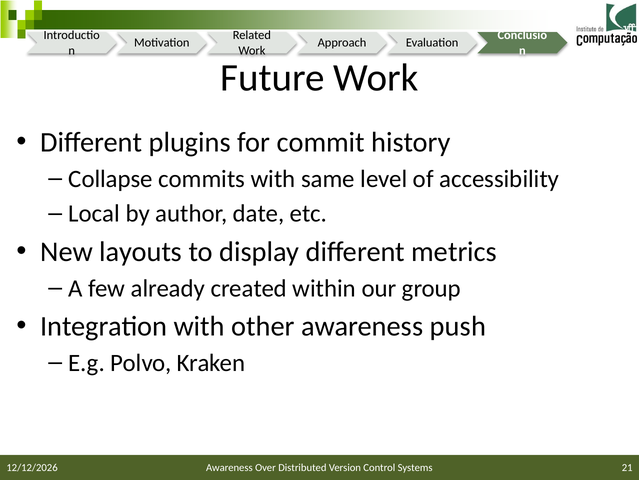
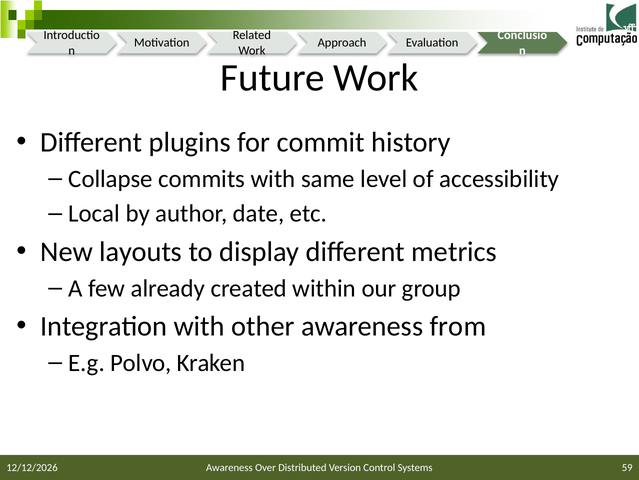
push: push -> from
21: 21 -> 59
